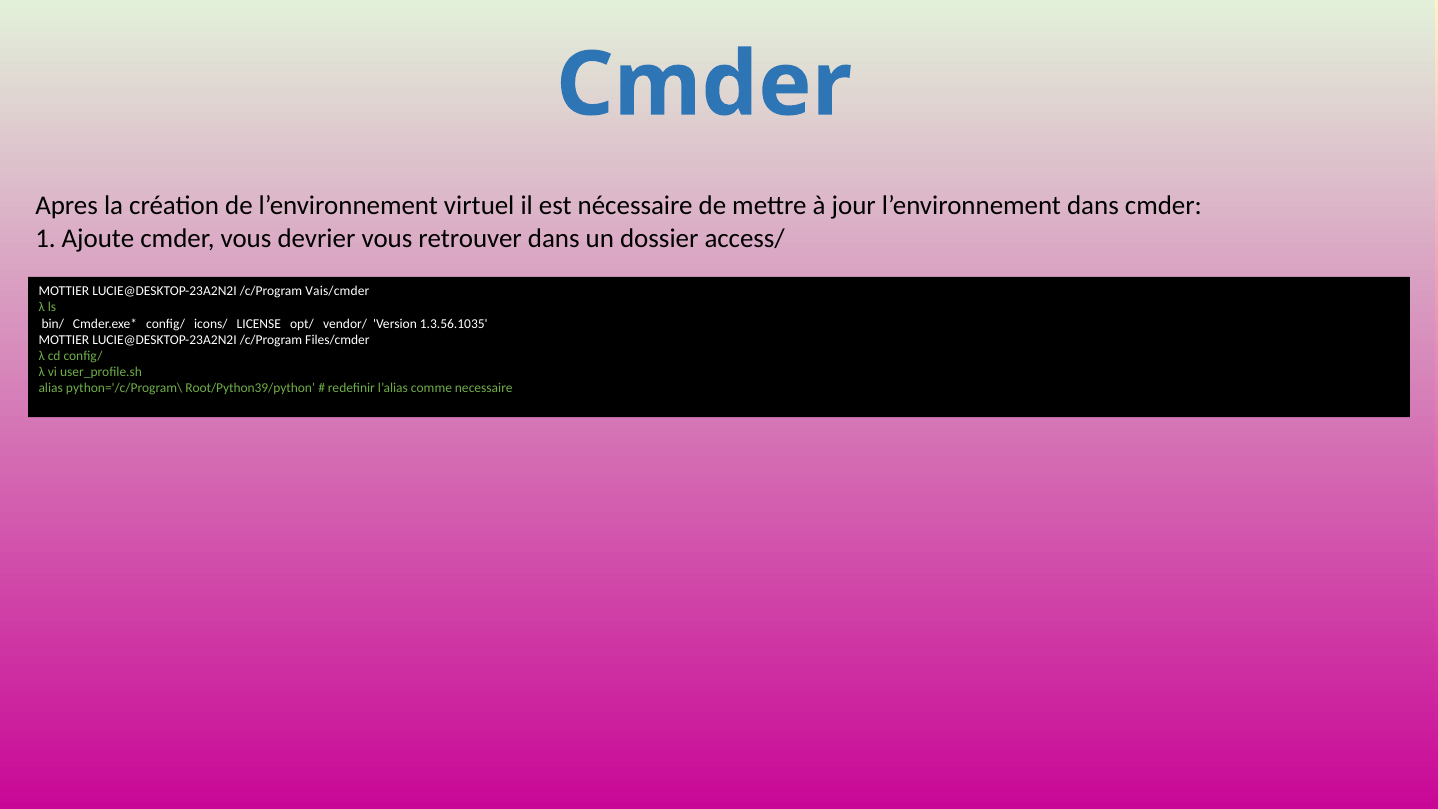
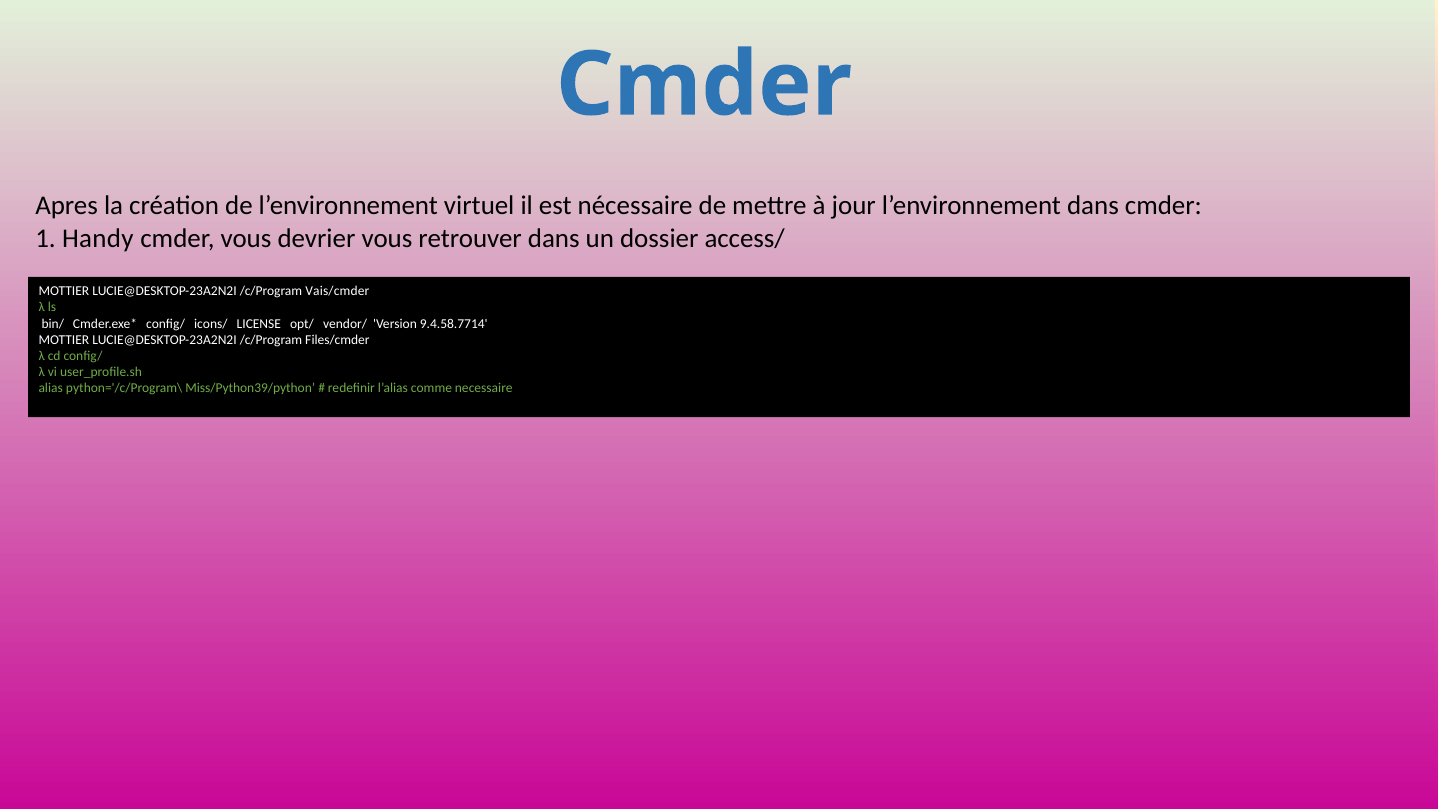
Ajoute: Ajoute -> Handy
1.3.56.1035: 1.3.56.1035 -> 9.4.58.7714
Root/Python39/python: Root/Python39/python -> Miss/Python39/python
